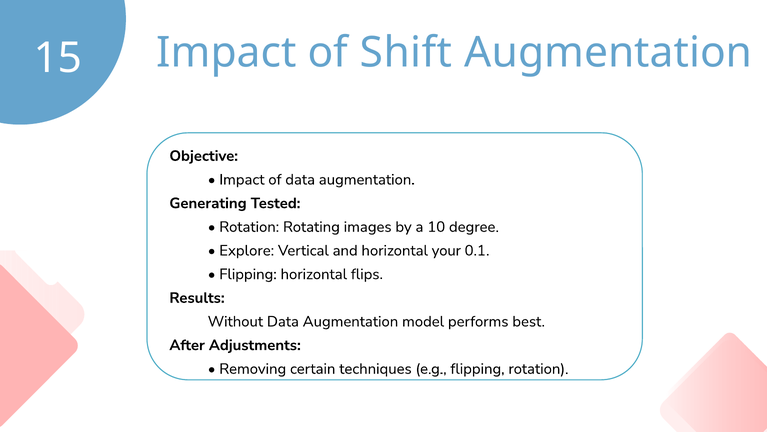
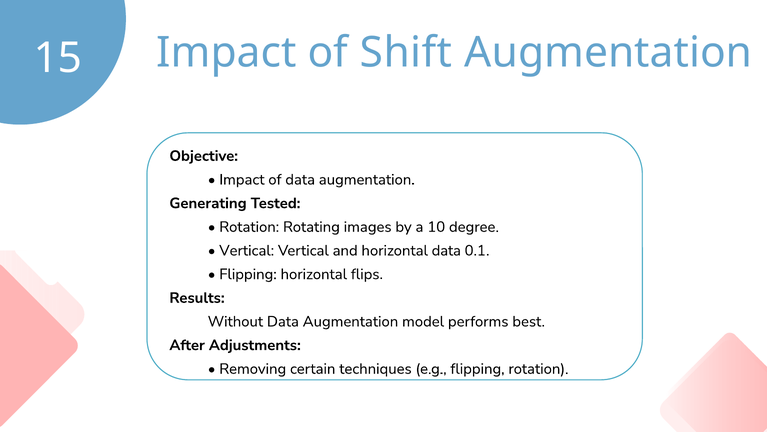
Explore at (247, 250): Explore -> Vertical
horizontal your: your -> data
